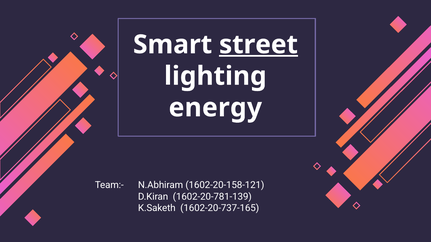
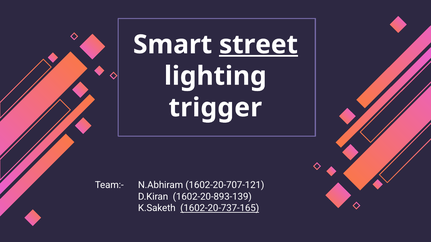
energy: energy -> trigger
1602-20-158-121: 1602-20-158-121 -> 1602-20-707-121
1602-20-781-139: 1602-20-781-139 -> 1602-20-893-139
1602-20-737-165 underline: none -> present
